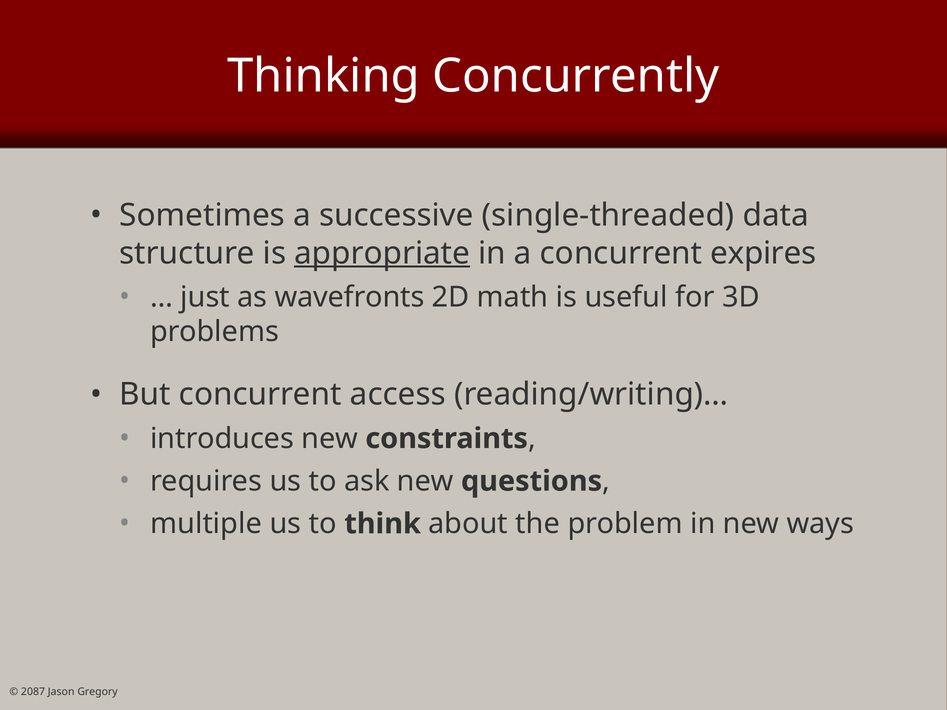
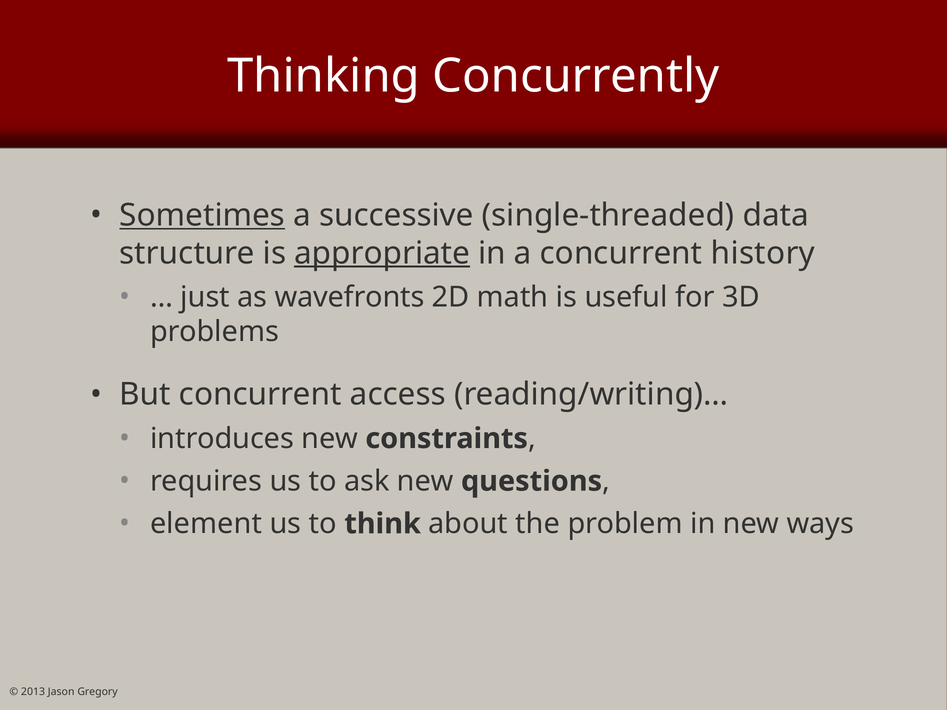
Sometimes underline: none -> present
expires: expires -> history
multiple: multiple -> element
2087: 2087 -> 2013
